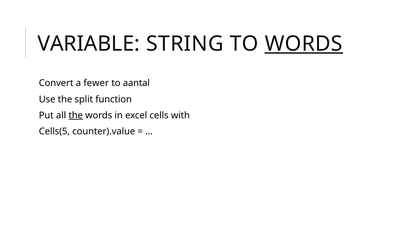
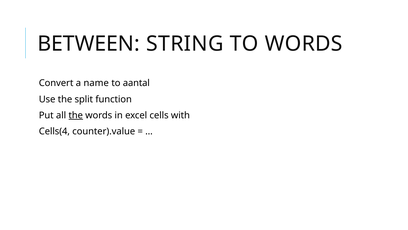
VARIABLE: VARIABLE -> BETWEEN
WORDS at (304, 44) underline: present -> none
fewer: fewer -> name
Cells(5: Cells(5 -> Cells(4
